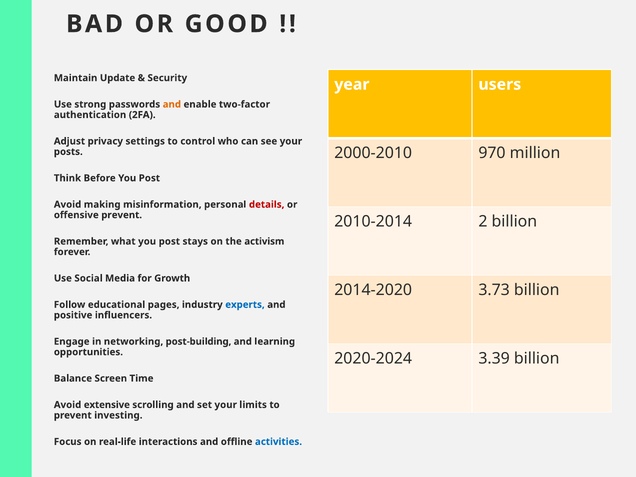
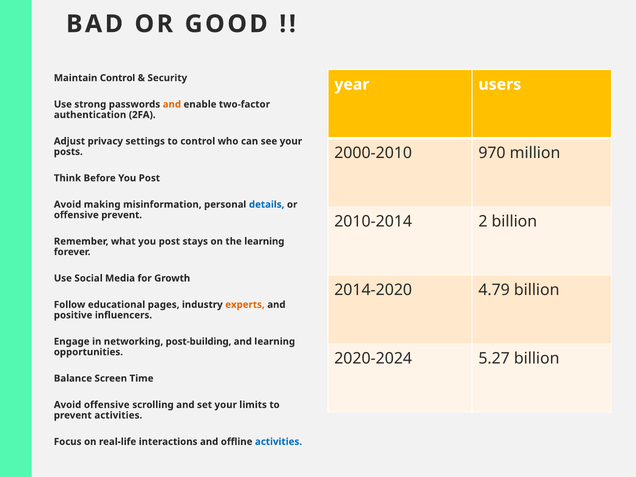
Maintain Update: Update -> Control
details colour: red -> blue
the activism: activism -> learning
3.73: 3.73 -> 4.79
experts colour: blue -> orange
3.39: 3.39 -> 5.27
Avoid extensive: extensive -> offensive
prevent investing: investing -> activities
